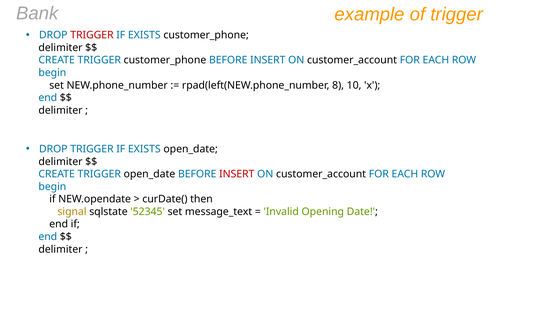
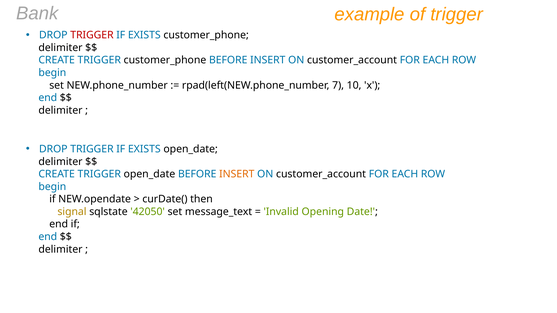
8: 8 -> 7
INSERT at (237, 174) colour: red -> orange
52345: 52345 -> 42050
